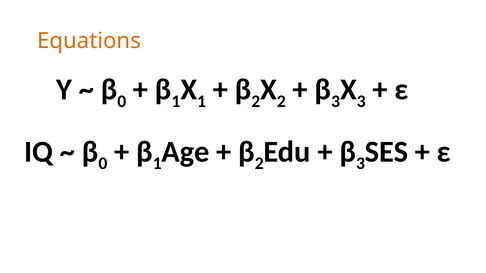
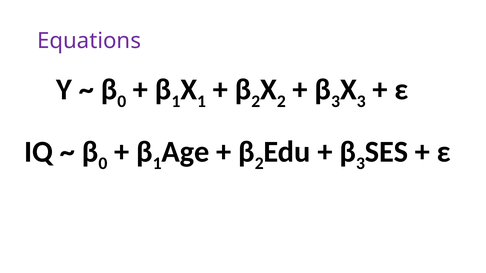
Equations colour: orange -> purple
